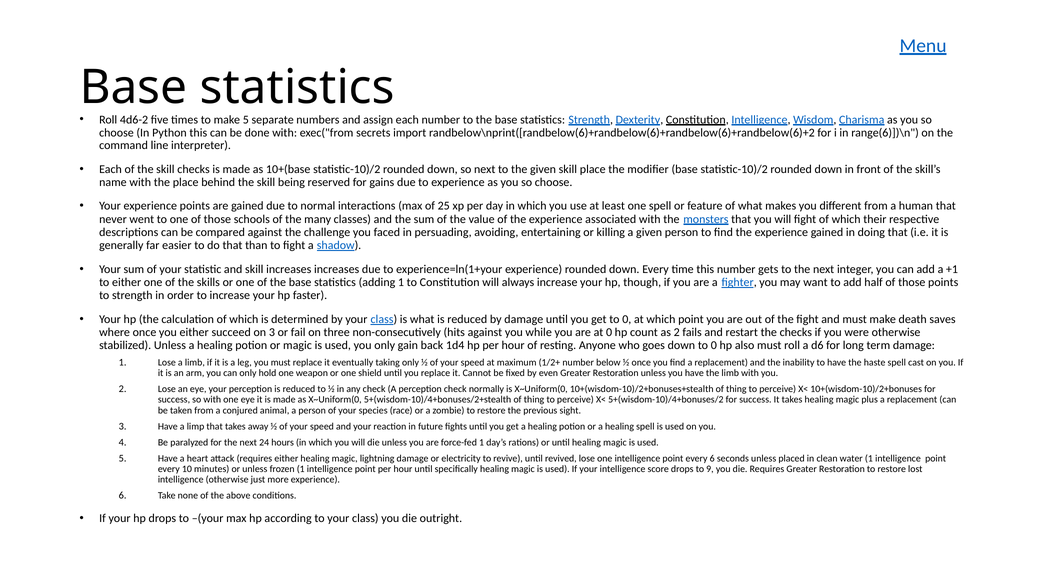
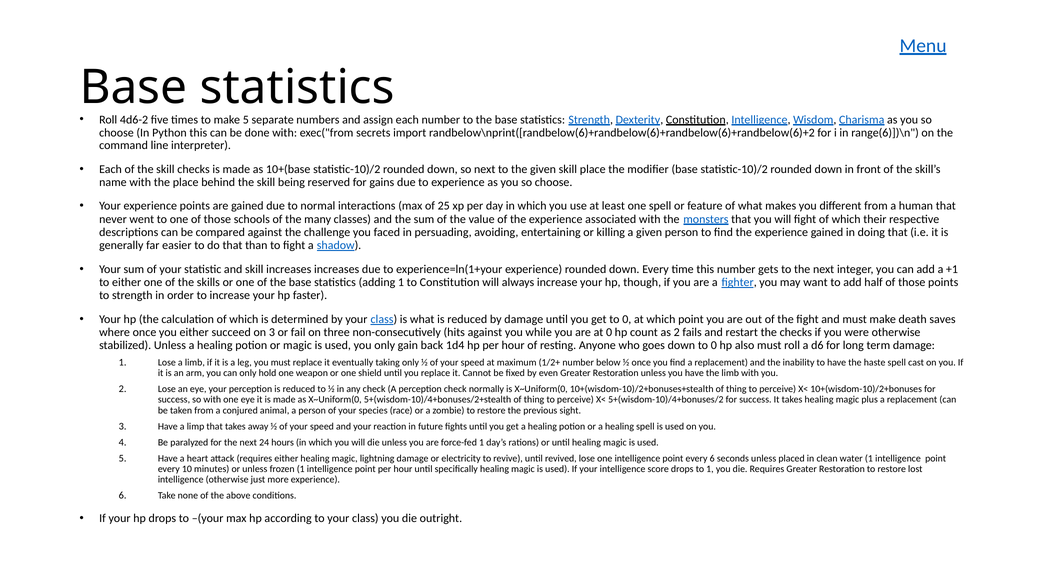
to 9: 9 -> 1
